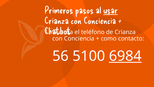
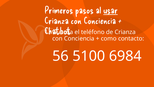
6984 underline: present -> none
